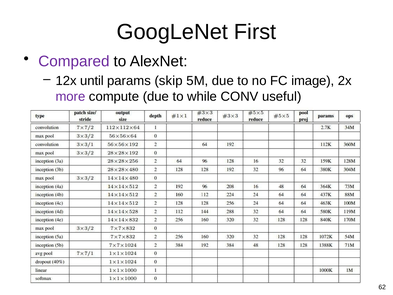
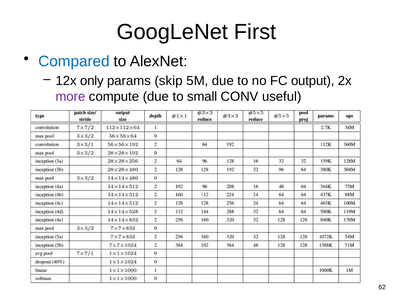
Compared colour: purple -> blue
until: until -> only
image: image -> output
while: while -> small
